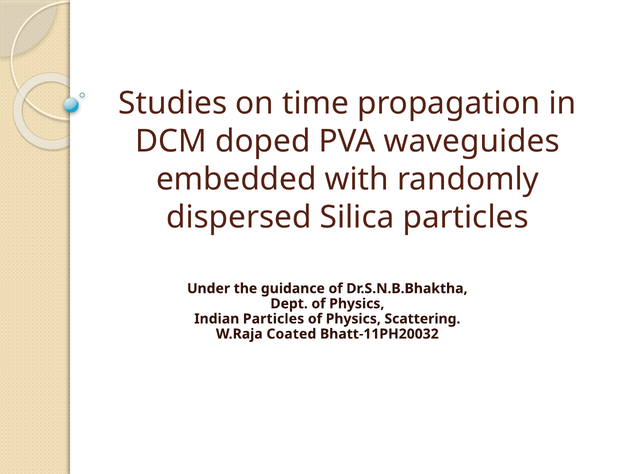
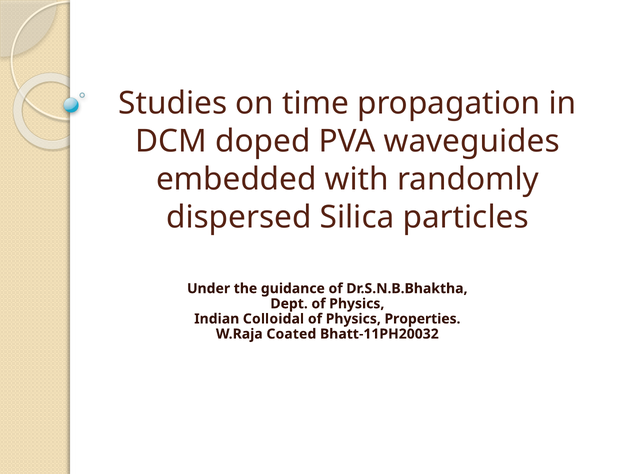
Indian Particles: Particles -> Colloidal
Scattering: Scattering -> Properties
